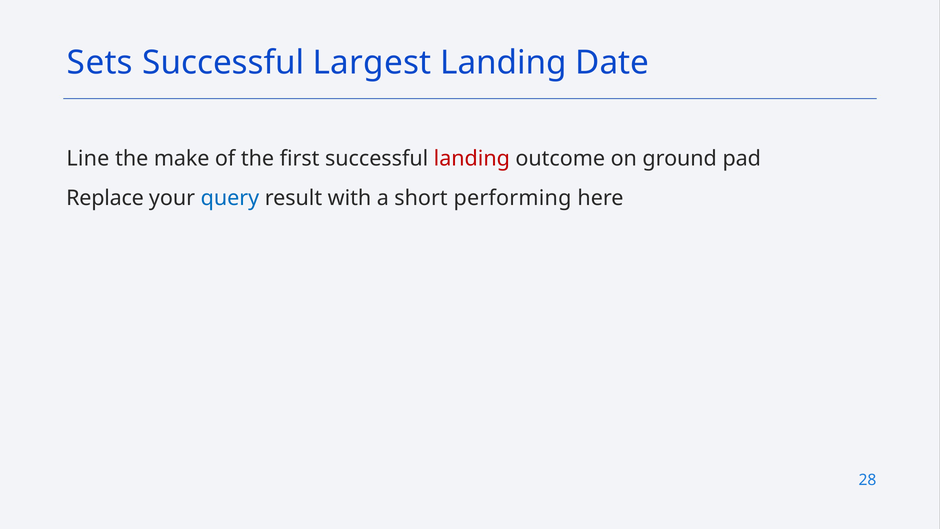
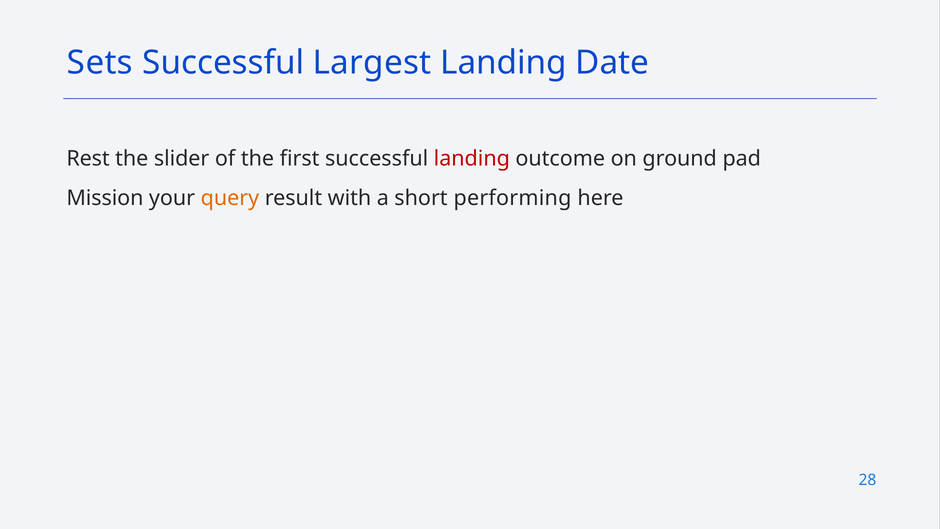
Line: Line -> Rest
make: make -> slider
Replace: Replace -> Mission
query colour: blue -> orange
